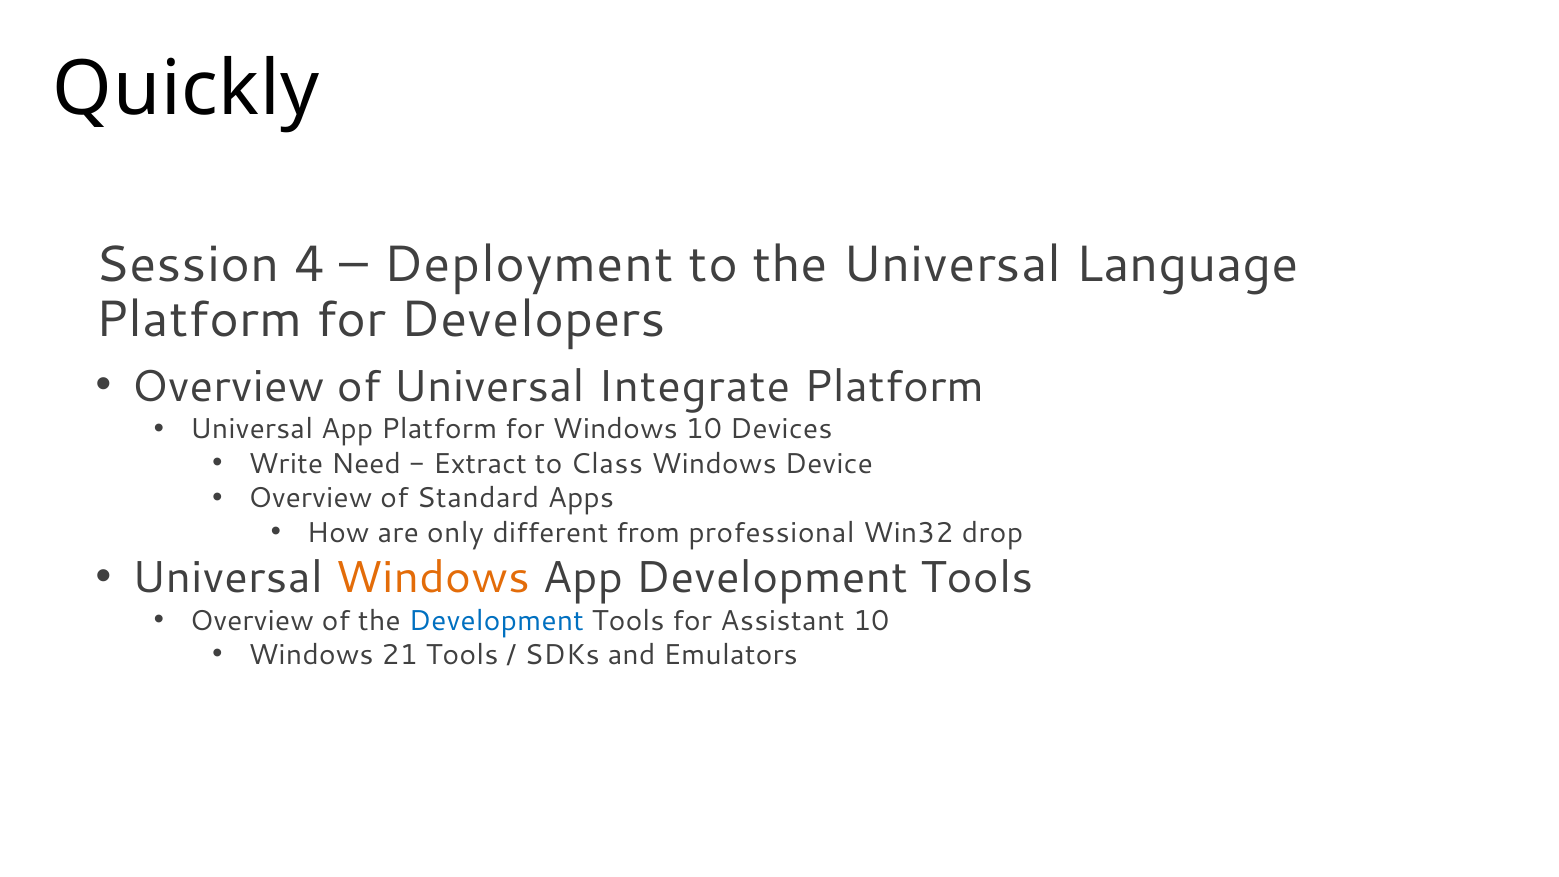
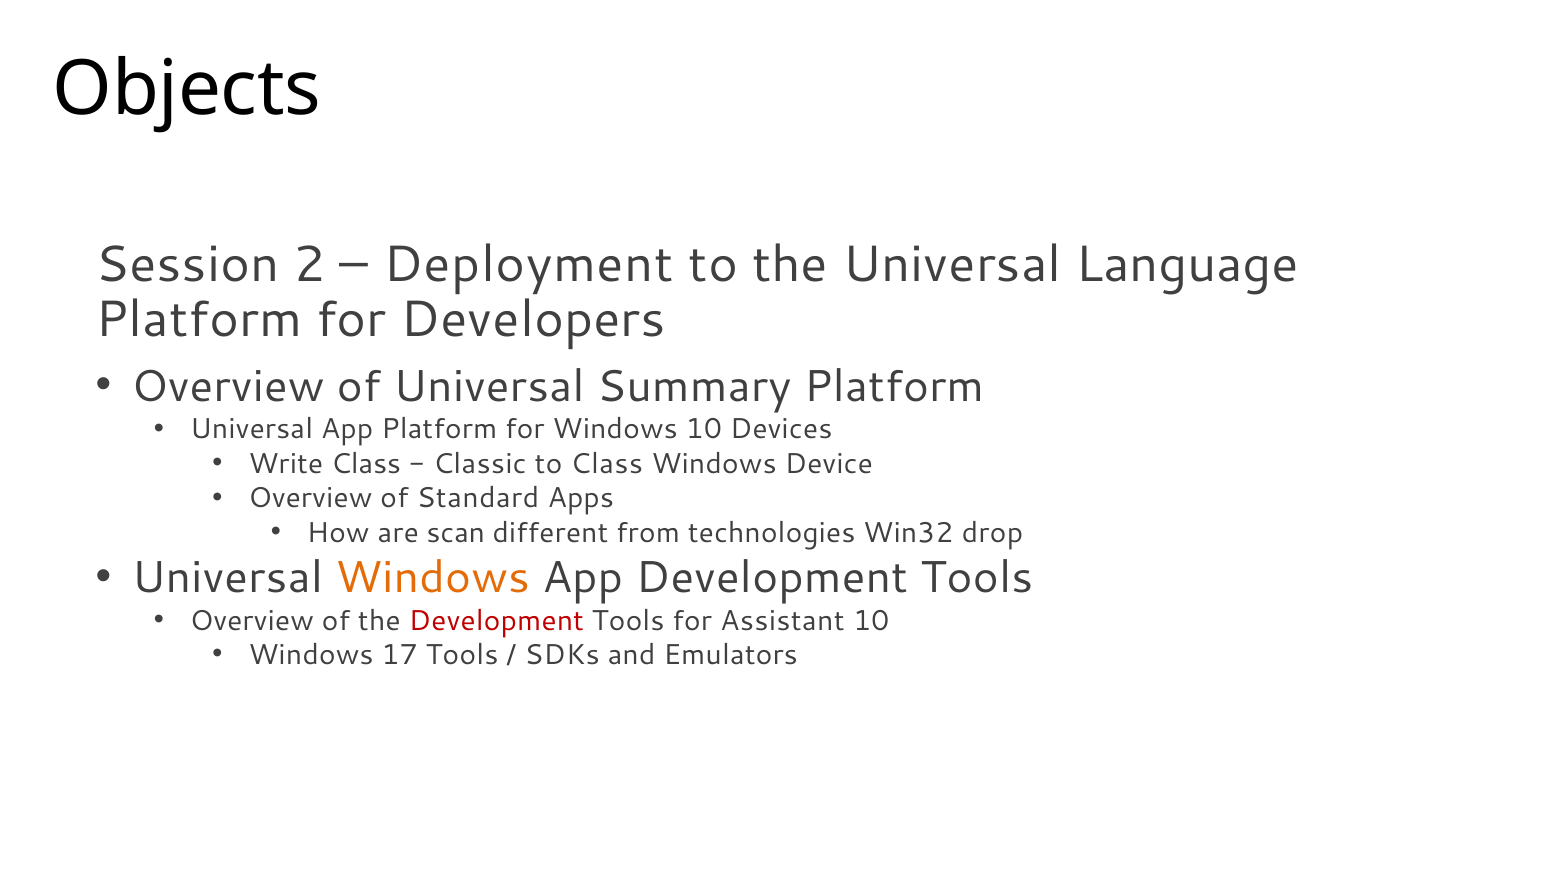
Quickly: Quickly -> Objects
4: 4 -> 2
Integrate: Integrate -> Summary
Write Need: Need -> Class
Extract: Extract -> Classic
only: only -> scan
professional: professional -> technologies
Development at (496, 620) colour: blue -> red
21: 21 -> 17
